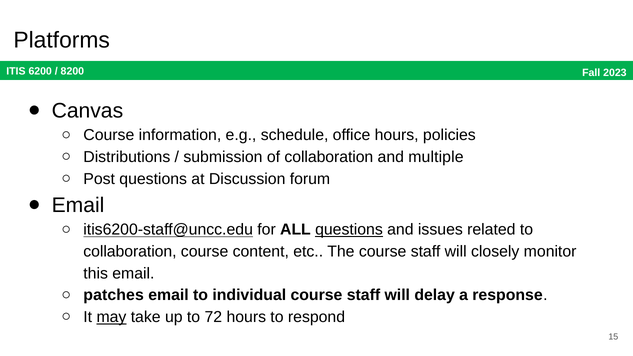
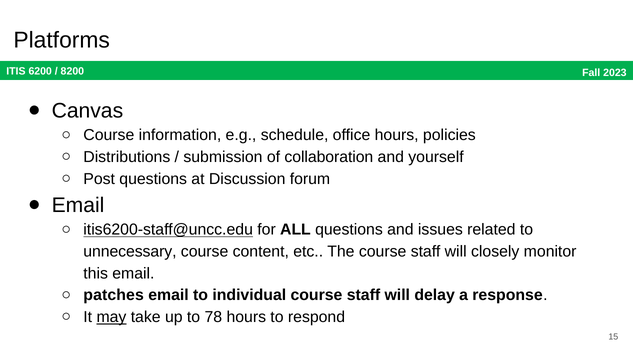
multiple: multiple -> yourself
questions at (349, 230) underline: present -> none
collaboration at (130, 252): collaboration -> unnecessary
72: 72 -> 78
